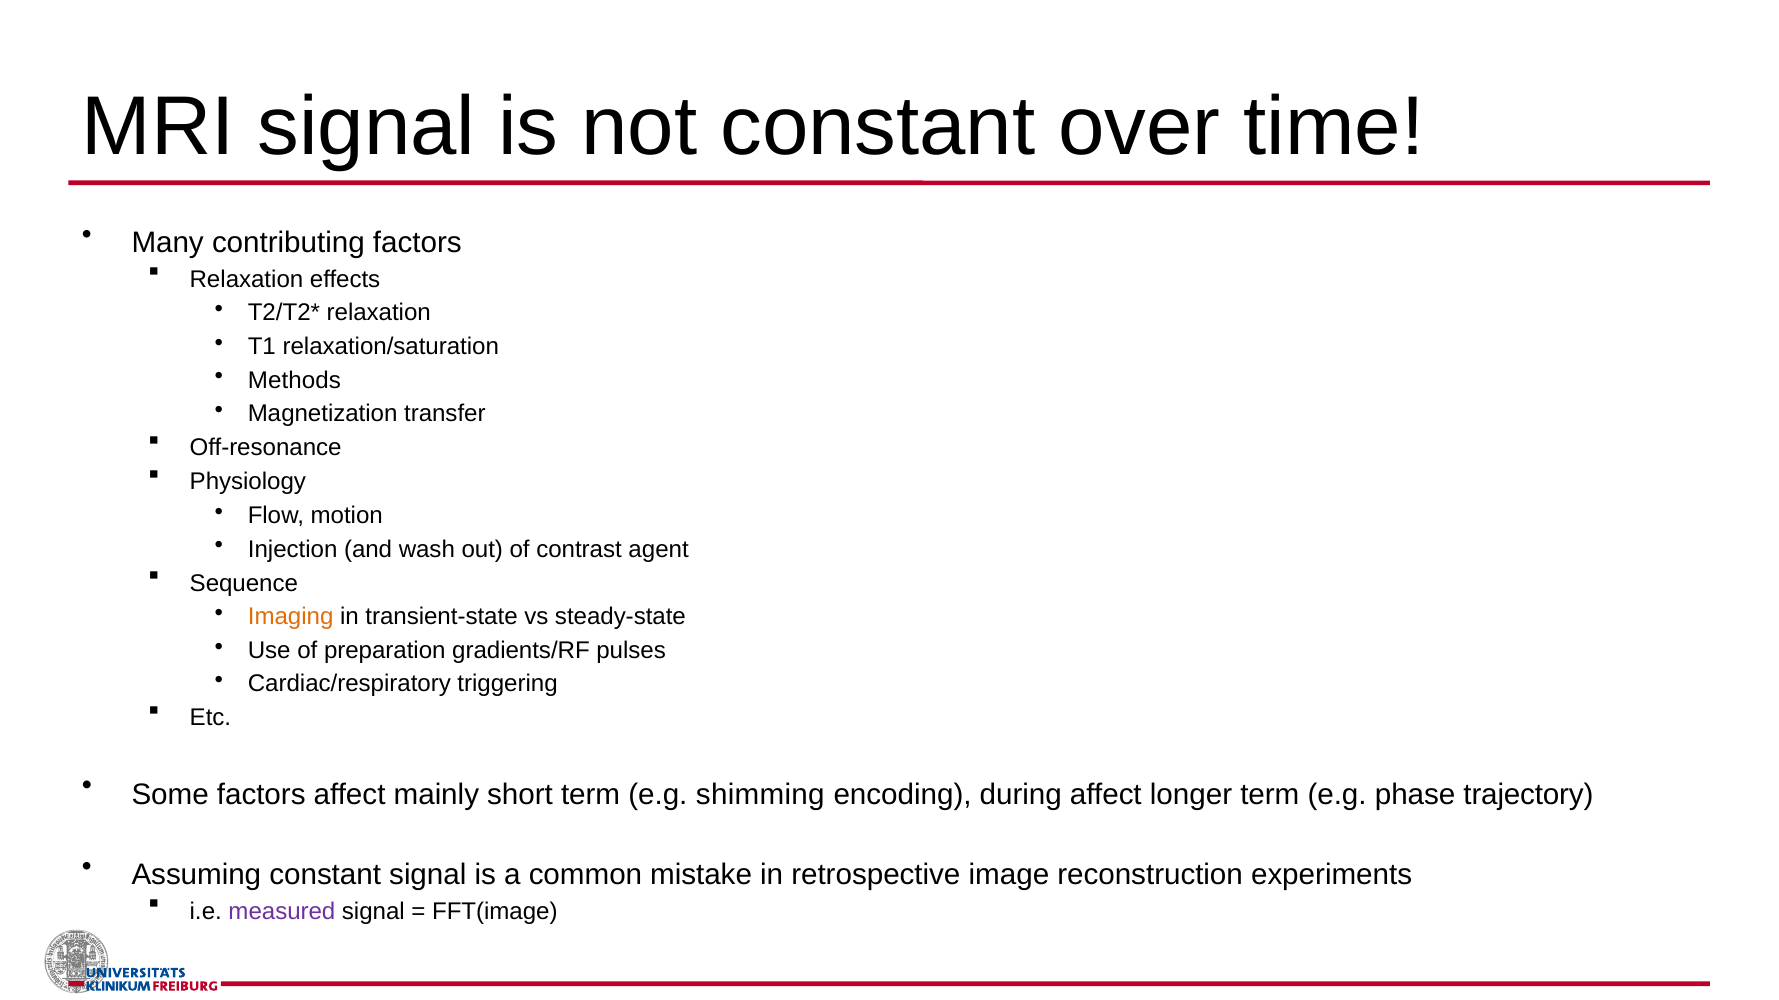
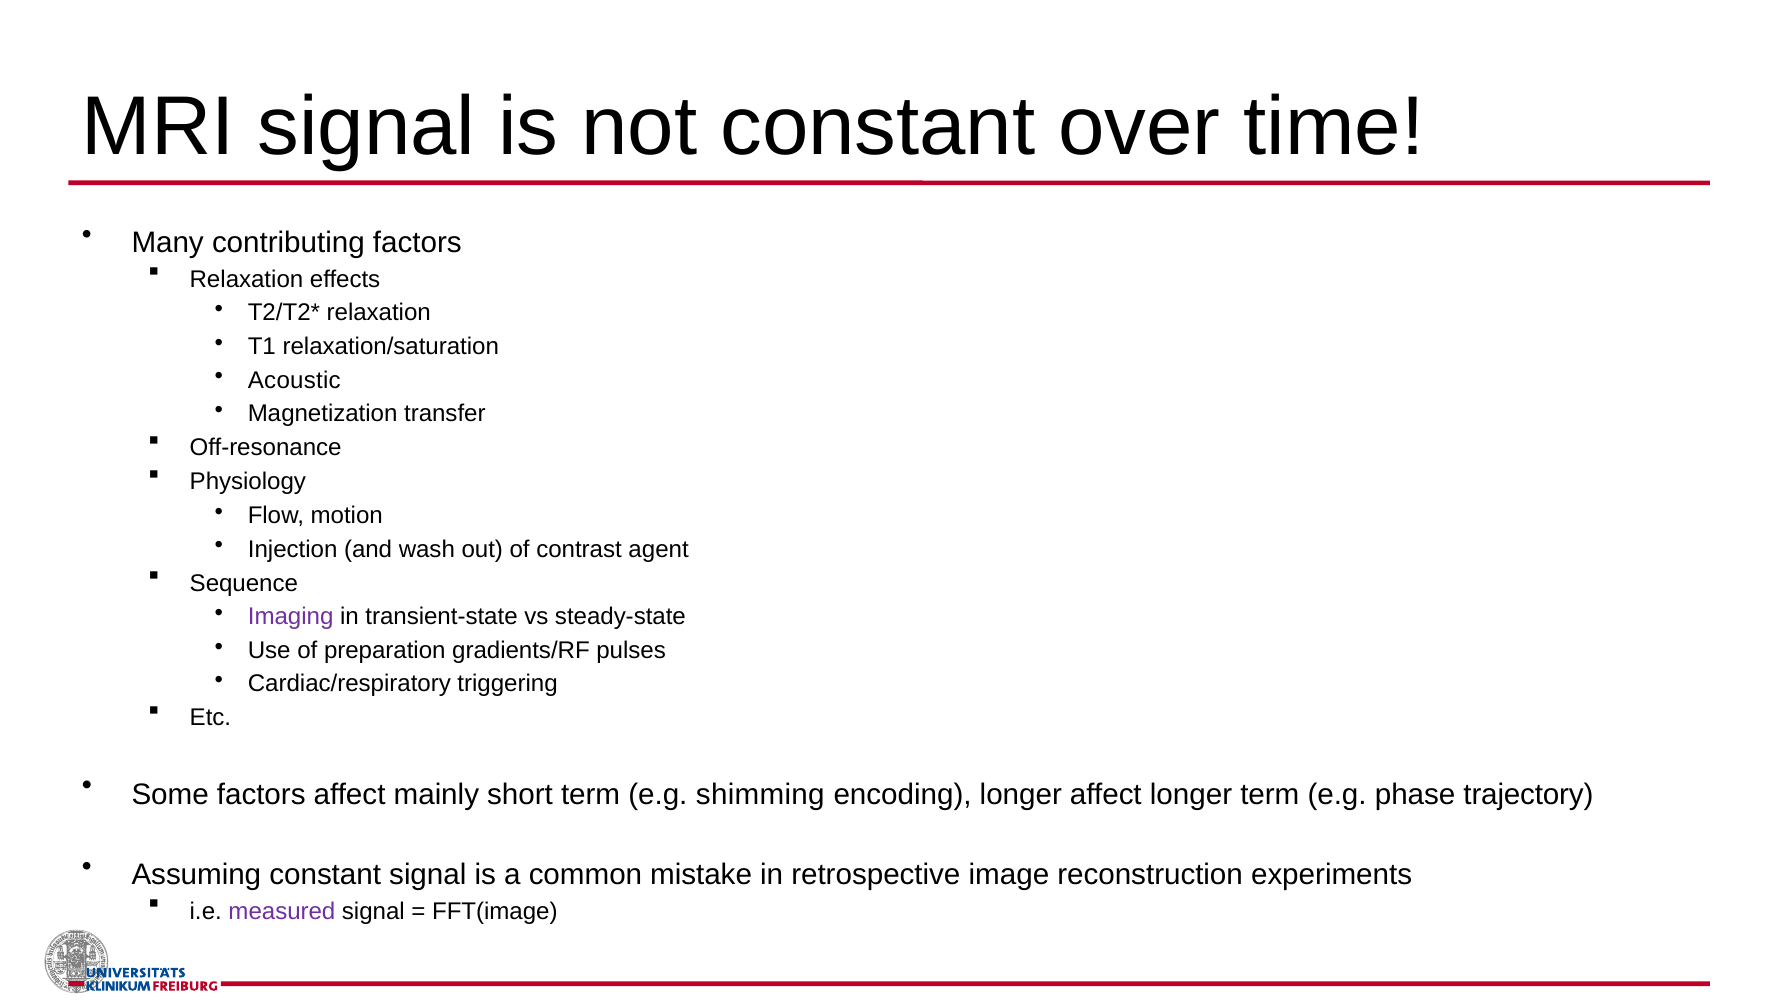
Methods: Methods -> Acoustic
Imaging colour: orange -> purple
encoding during: during -> longer
